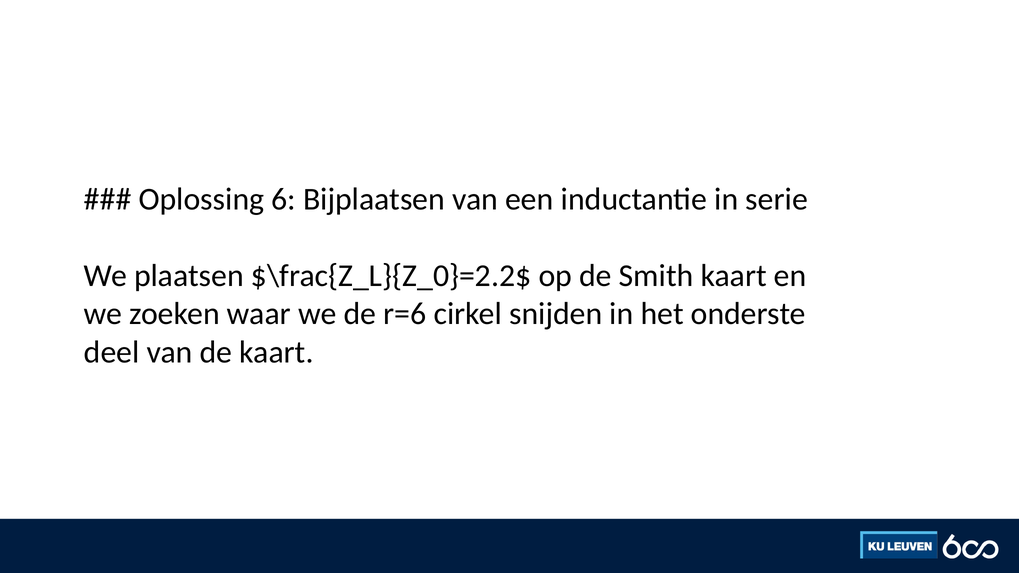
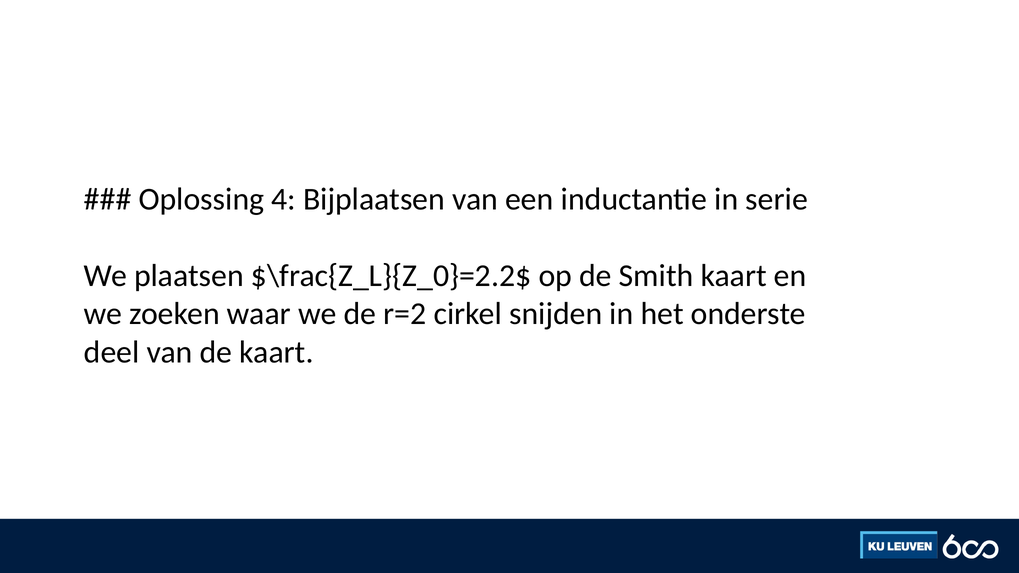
6: 6 -> 4
r=6: r=6 -> r=2
